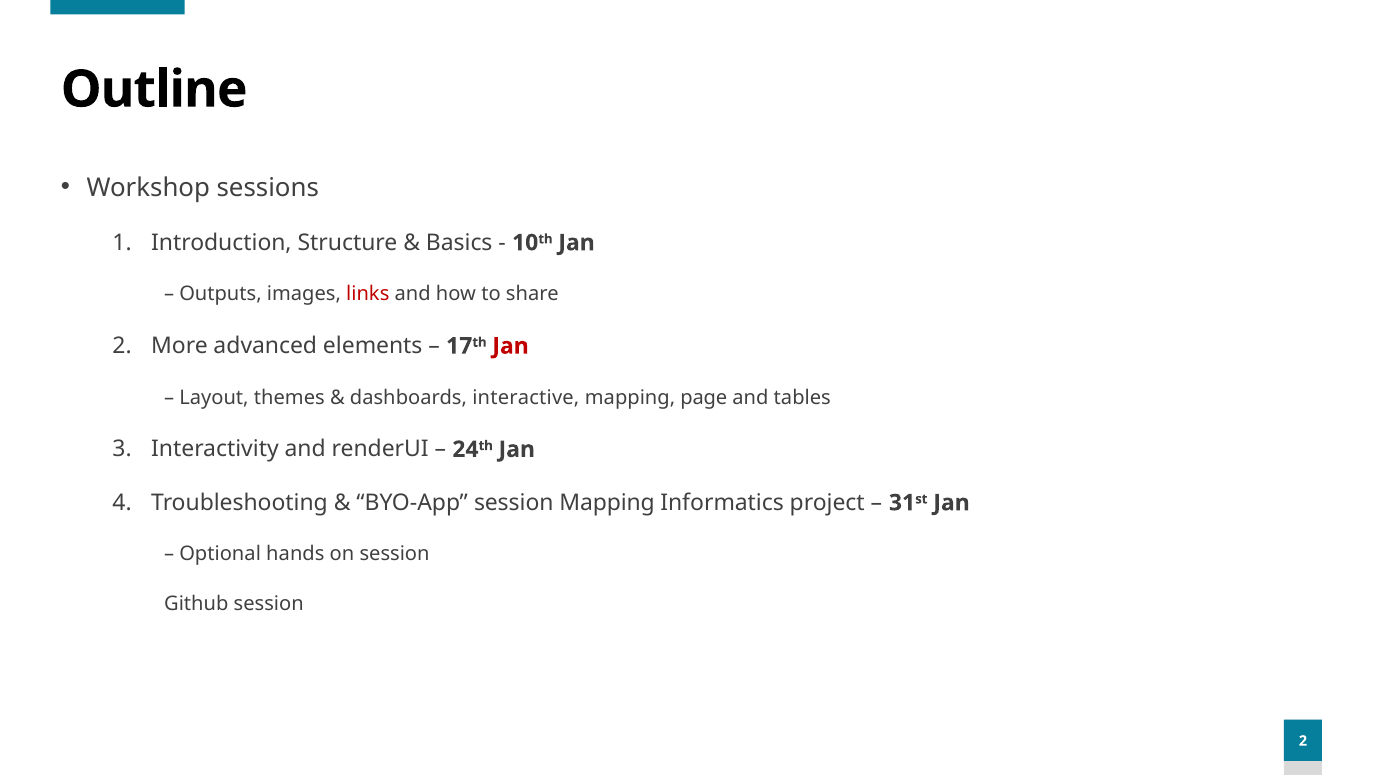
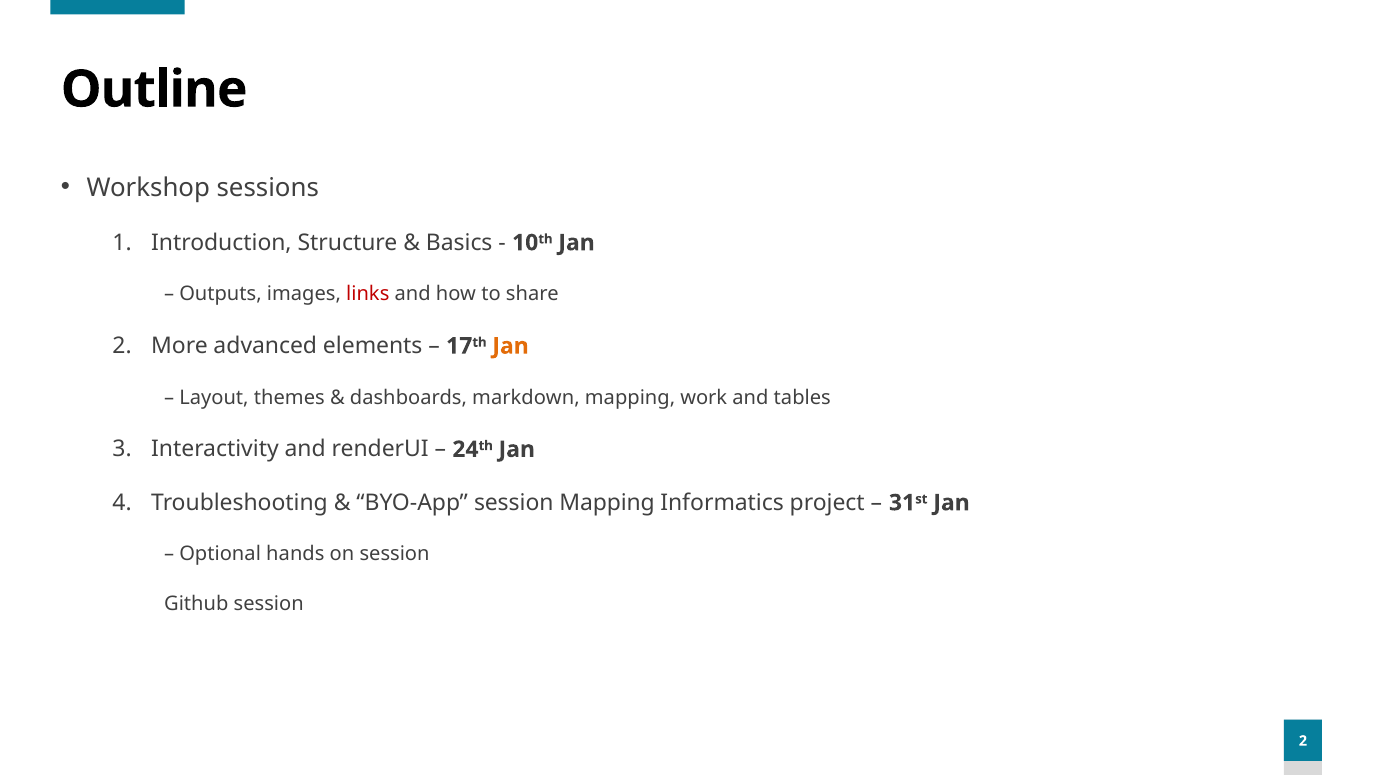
Jan at (511, 346) colour: red -> orange
interactive: interactive -> markdown
page: page -> work
